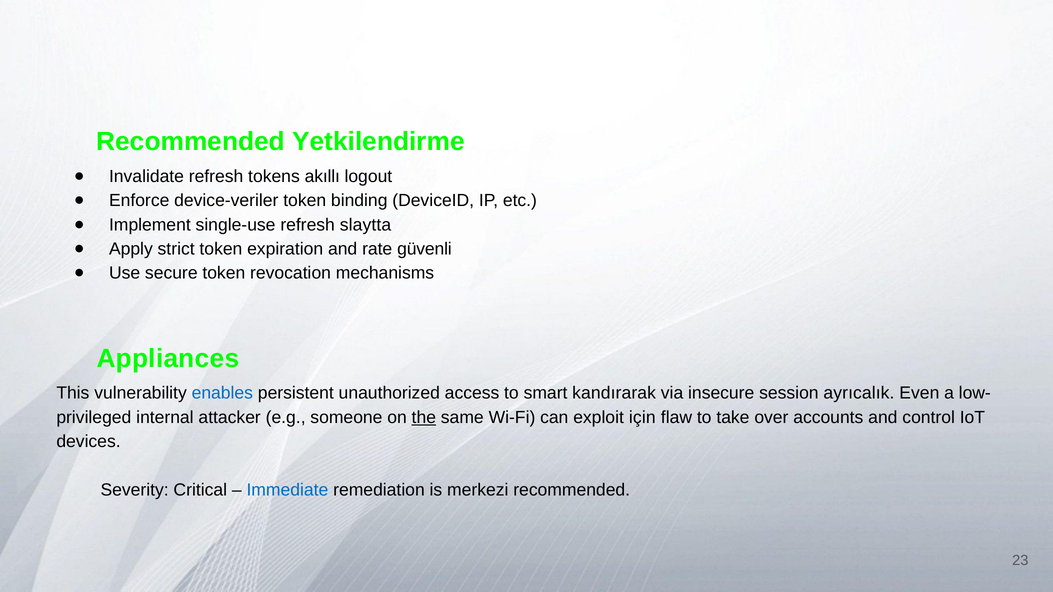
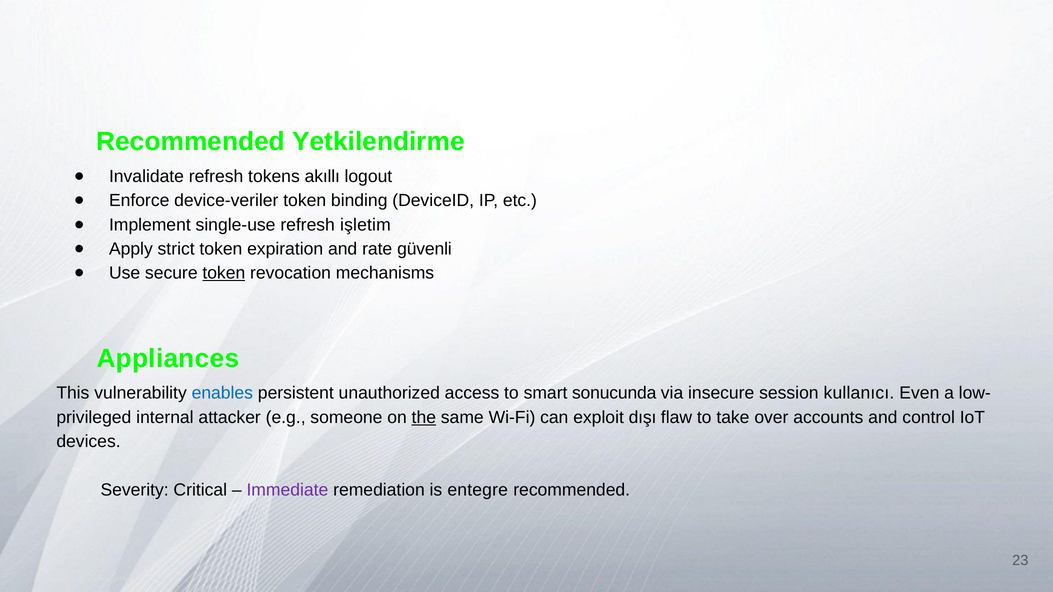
slaytta: slaytta -> işletim
token at (224, 273) underline: none -> present
kandırarak: kandırarak -> sonucunda
ayrıcalık: ayrıcalık -> kullanıcı
için: için -> dışı
Immediate colour: blue -> purple
merkezi: merkezi -> entegre
